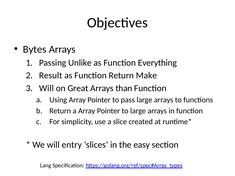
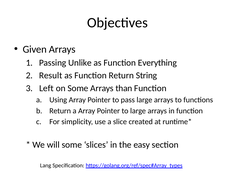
Bytes: Bytes -> Given
Make: Make -> String
Will at (46, 88): Will -> Left
on Great: Great -> Some
will entry: entry -> some
